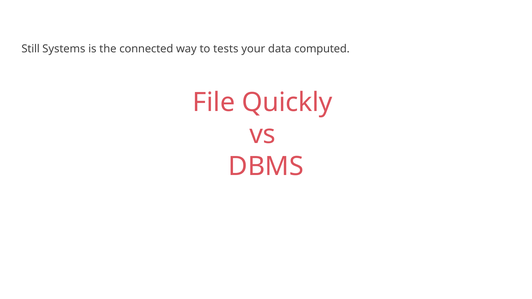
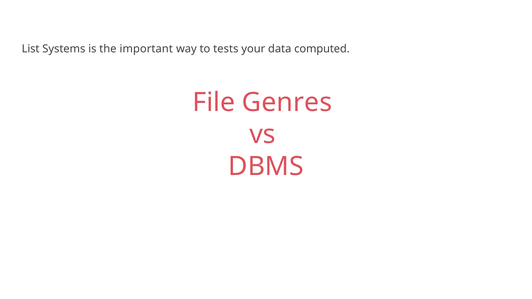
Still: Still -> List
connected: connected -> important
Quickly: Quickly -> Genres
